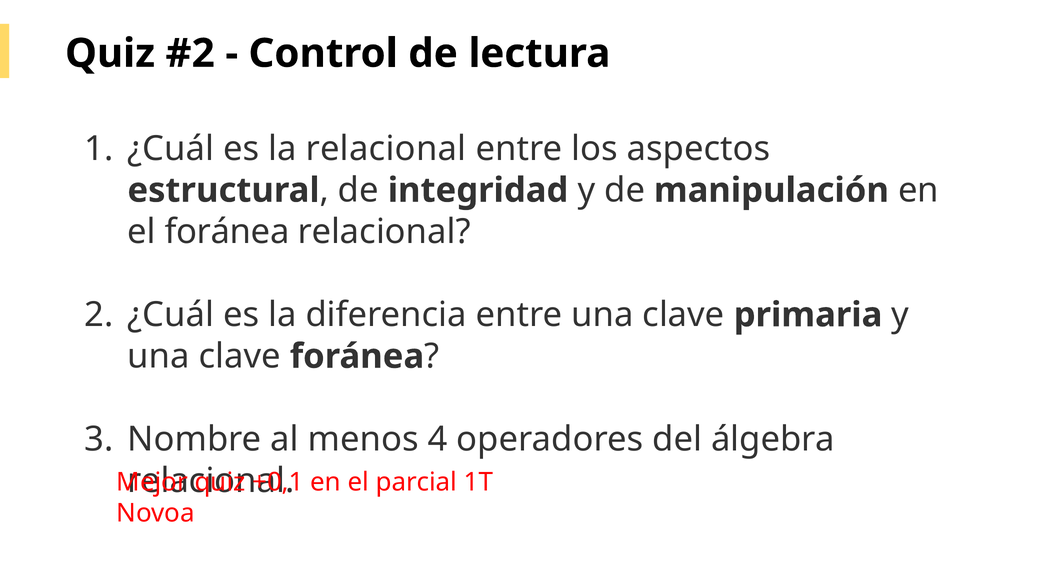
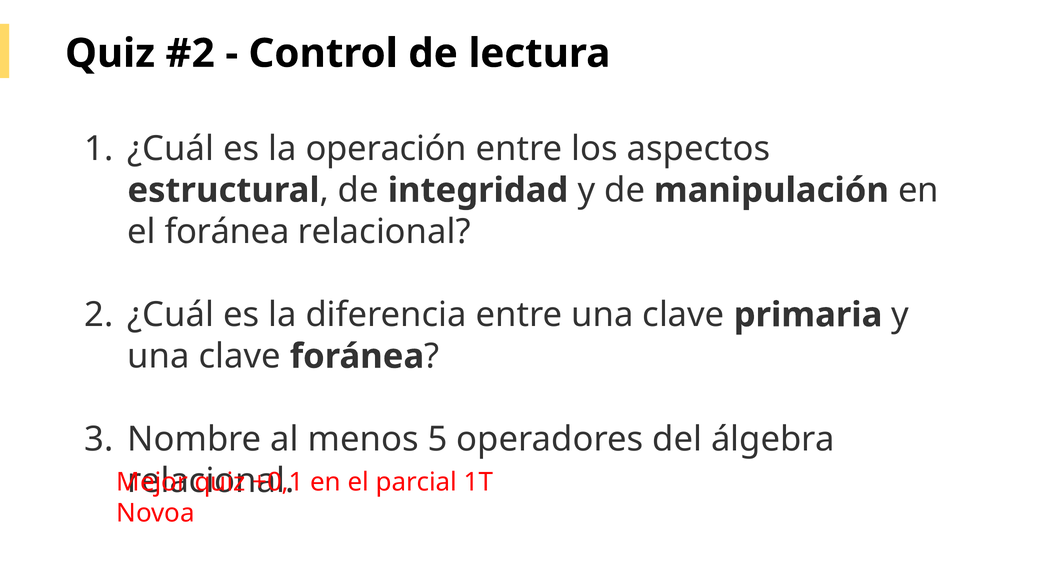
la relacional: relacional -> operación
4: 4 -> 5
